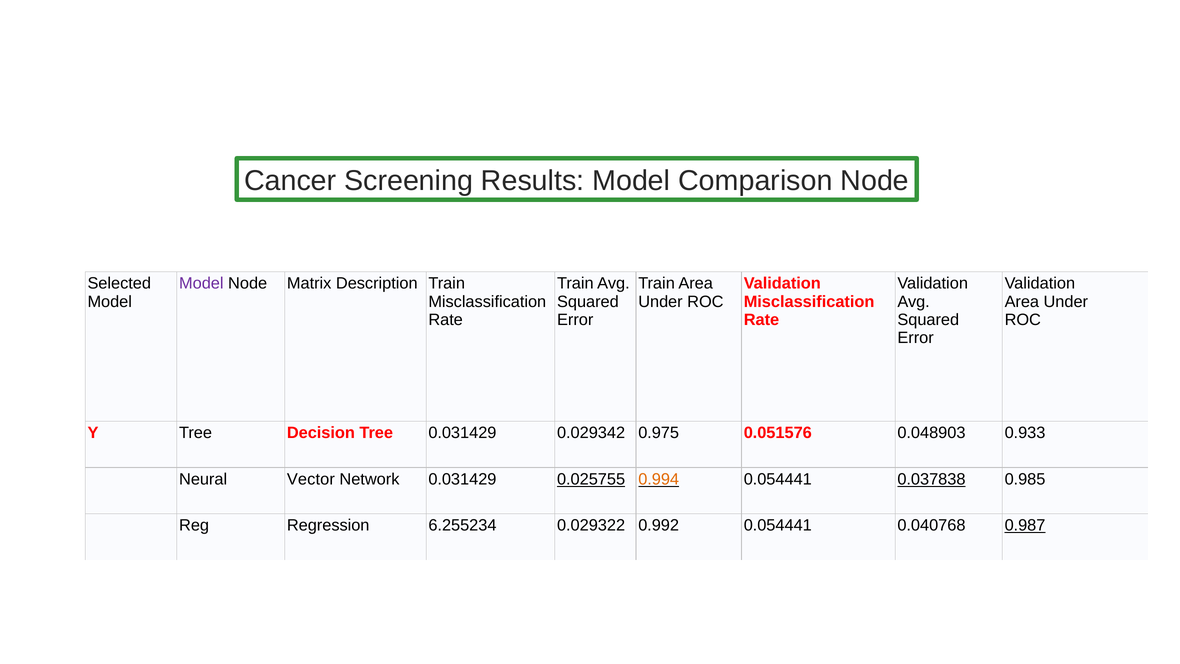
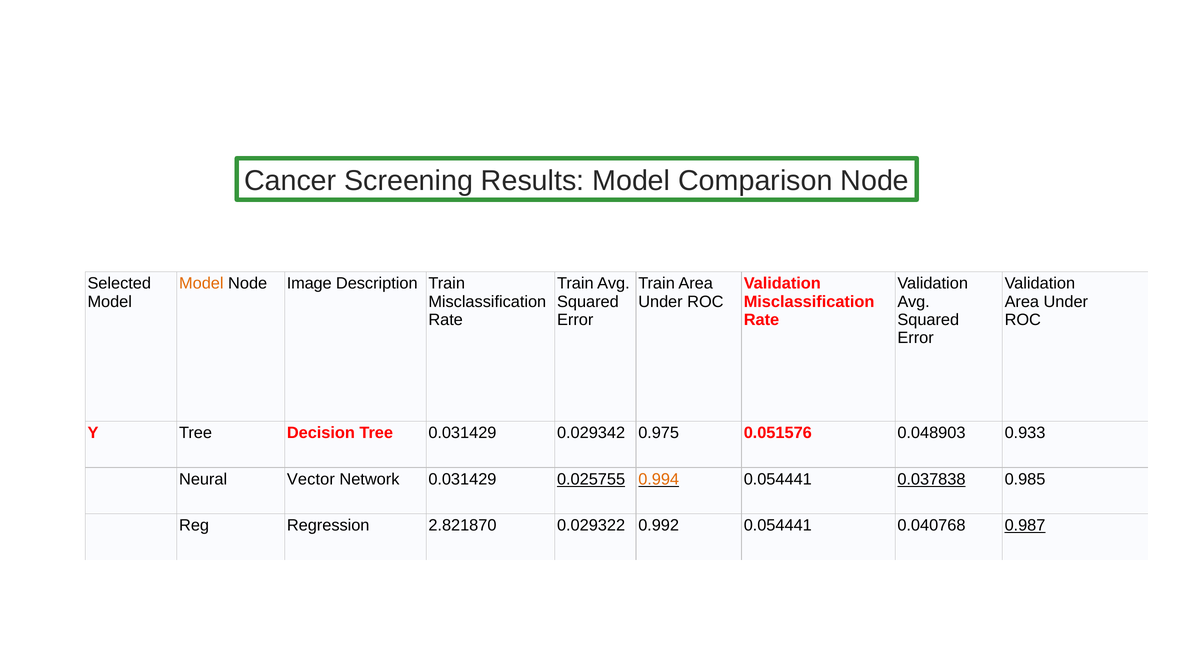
Model at (201, 283) colour: purple -> orange
Matrix: Matrix -> Image
6.255234: 6.255234 -> 2.821870
